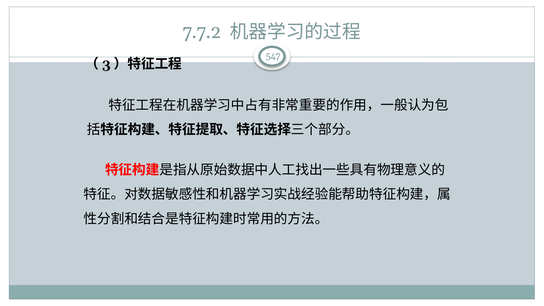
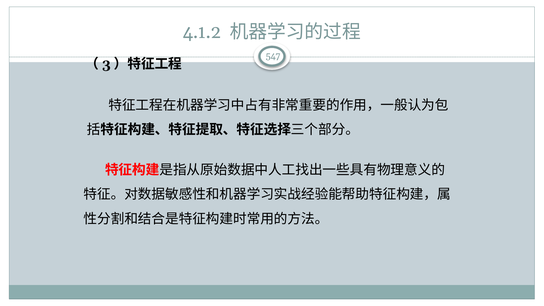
7.7.2: 7.7.2 -> 4.1.2
